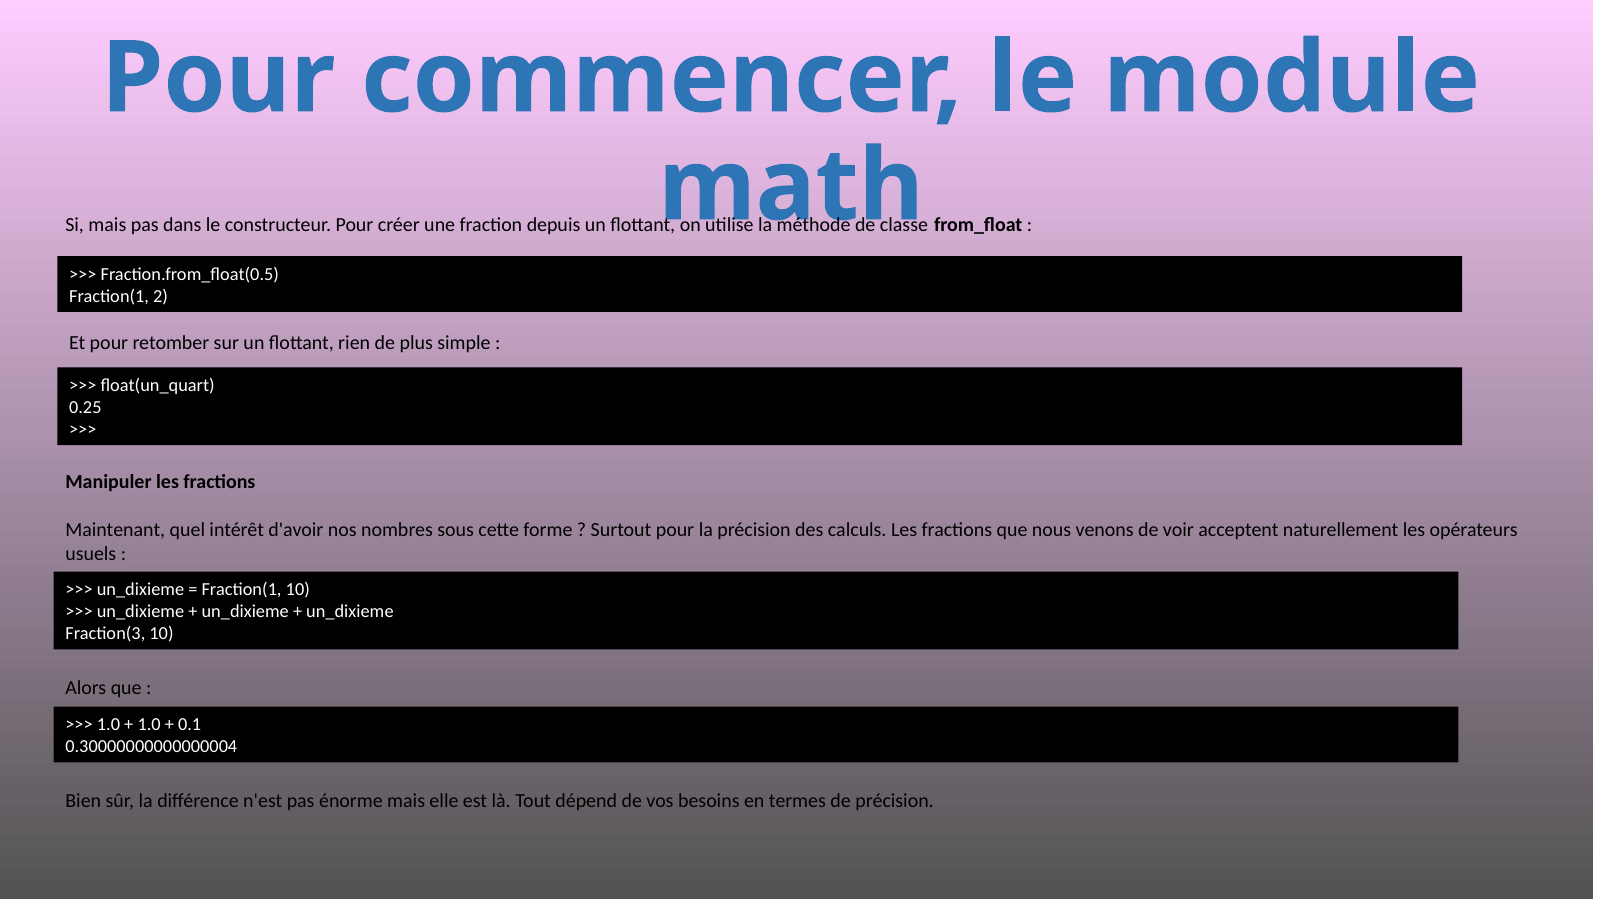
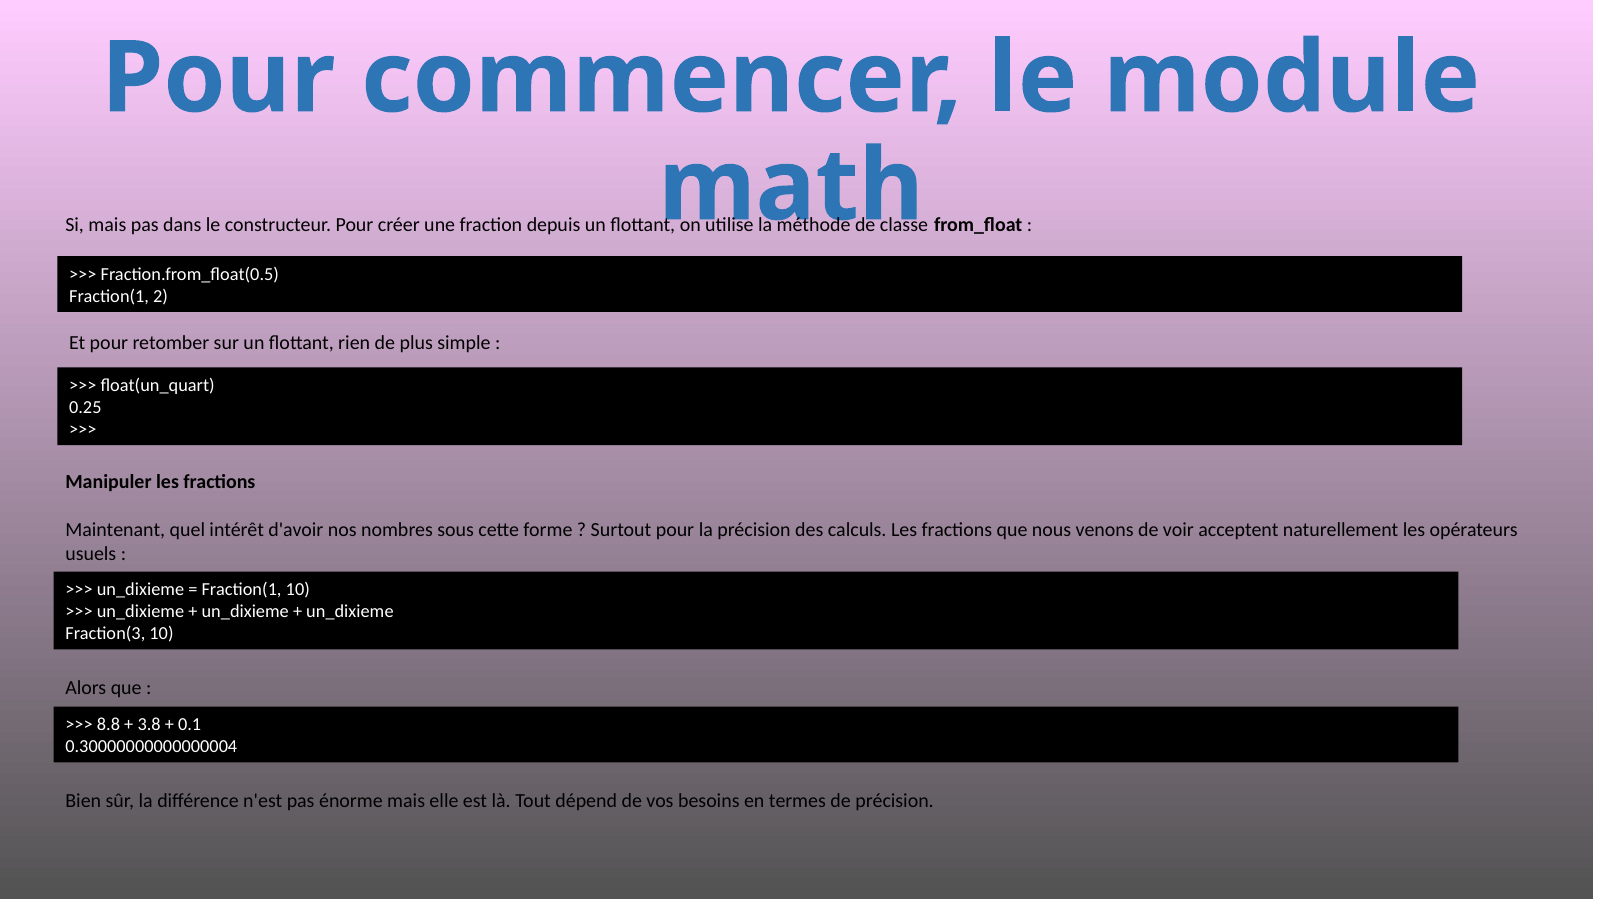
1.0 at (108, 724): 1.0 -> 8.8
1.0 at (149, 724): 1.0 -> 3.8
